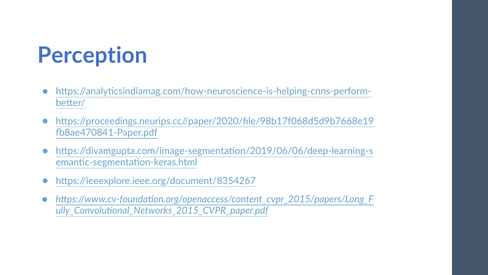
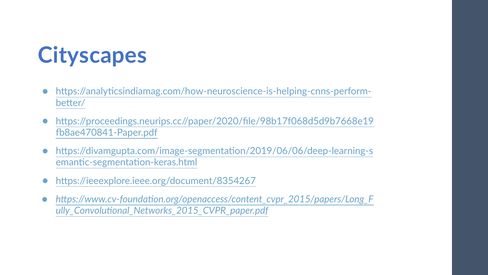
Perception: Perception -> Cityscapes
